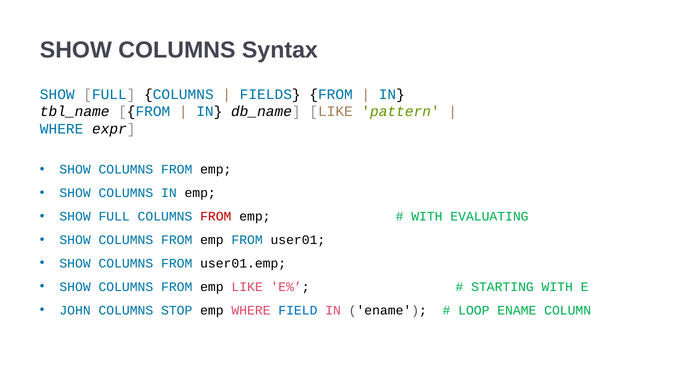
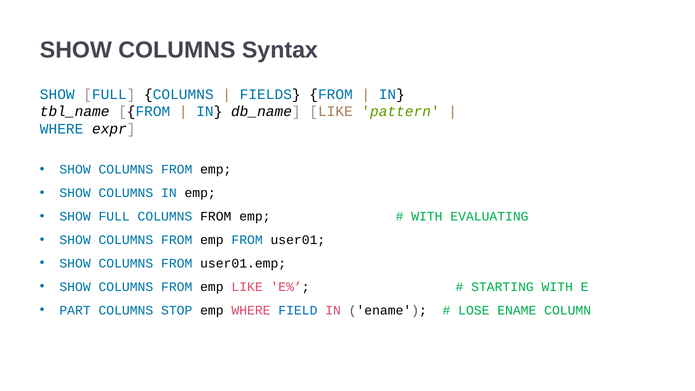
FROM at (216, 216) colour: red -> black
JOHN: JOHN -> PART
LOOP: LOOP -> LOSE
